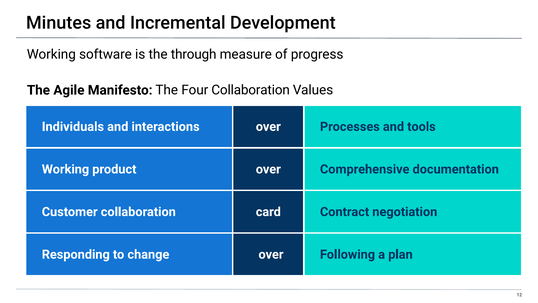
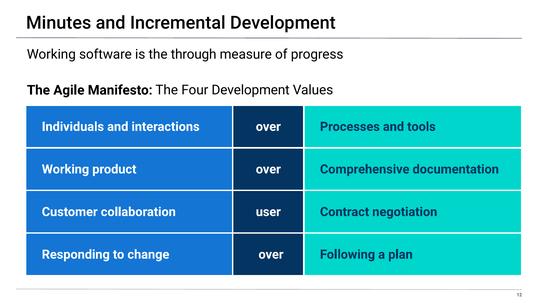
Four Collaboration: Collaboration -> Development
card: card -> user
